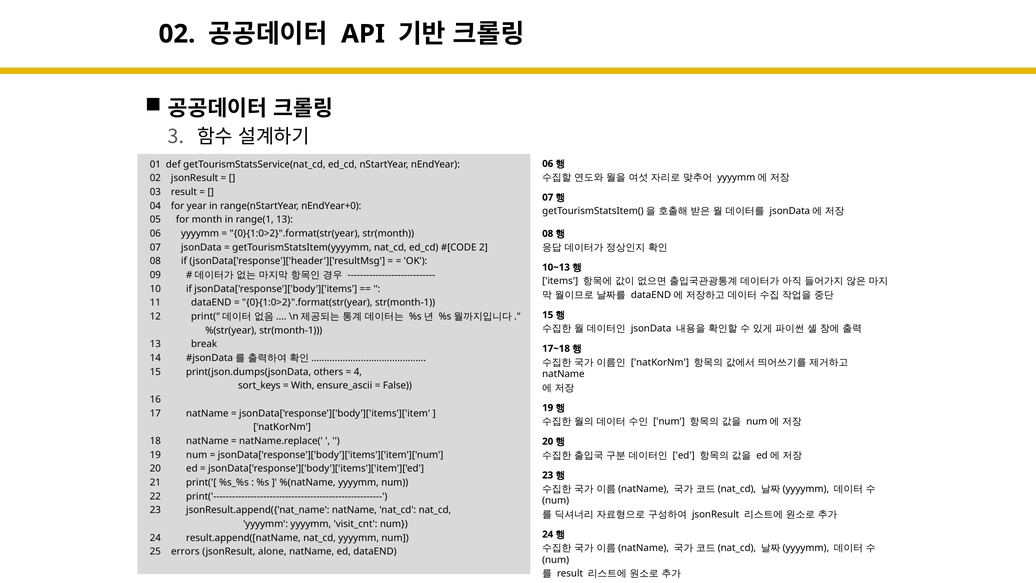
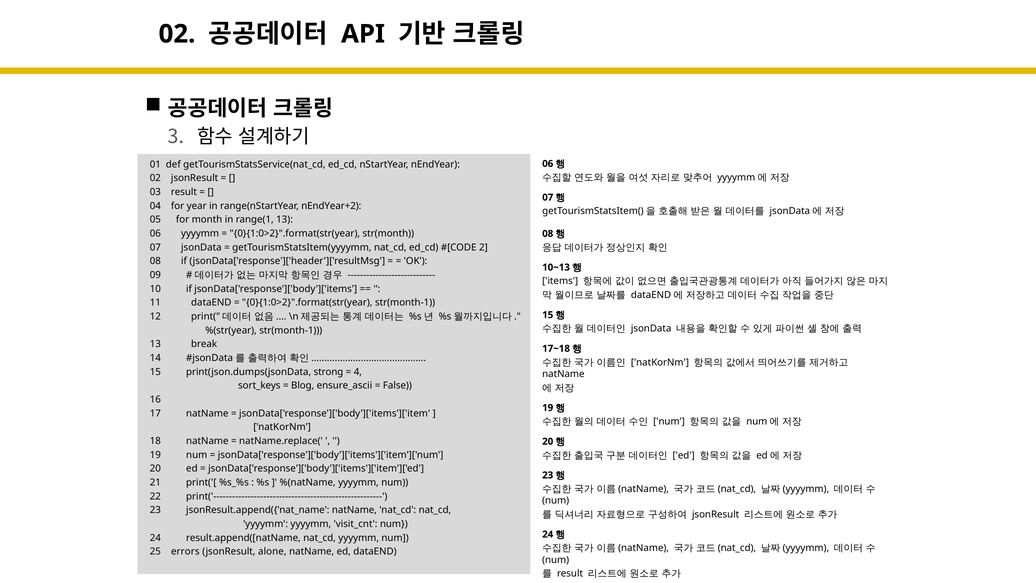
nEndYear+0: nEndYear+0 -> nEndYear+2
others: others -> strong
With: With -> Blog
